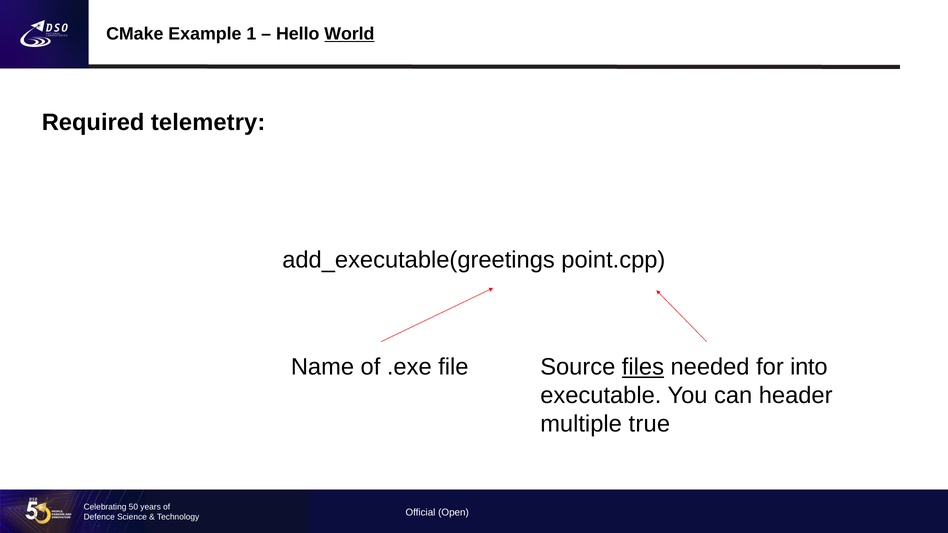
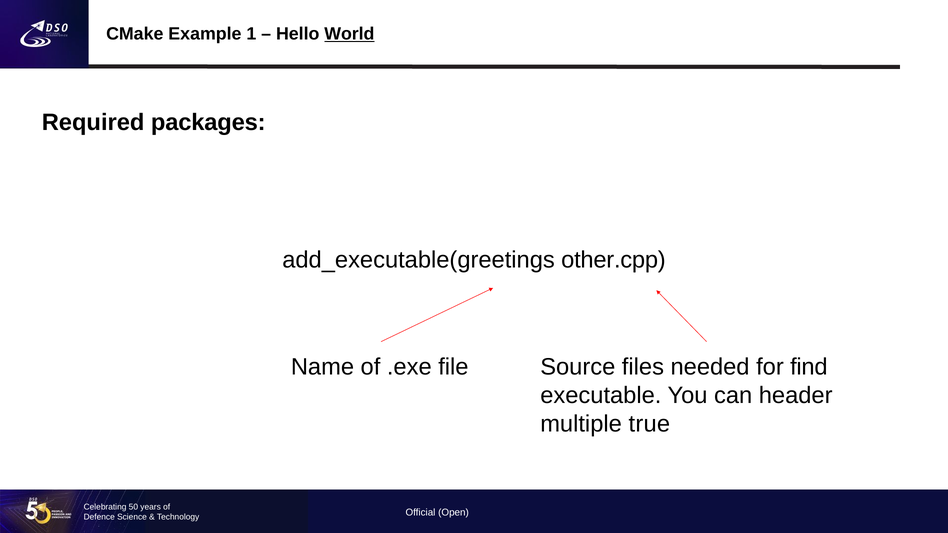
telemetry: telemetry -> packages
point.cpp: point.cpp -> other.cpp
files underline: present -> none
into: into -> find
